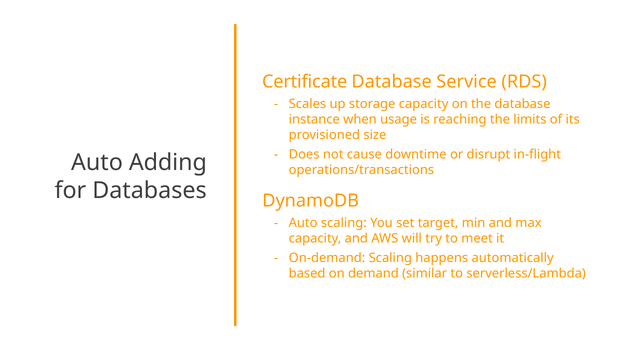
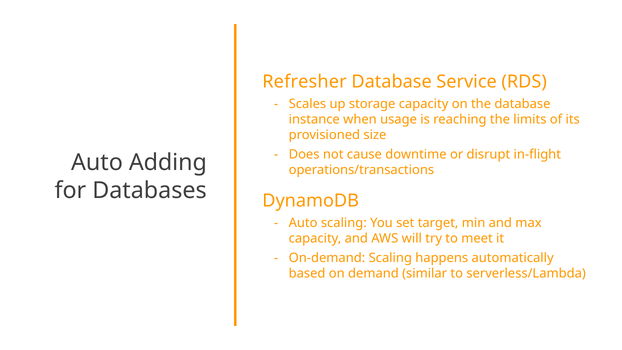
Certificate: Certificate -> Refresher
